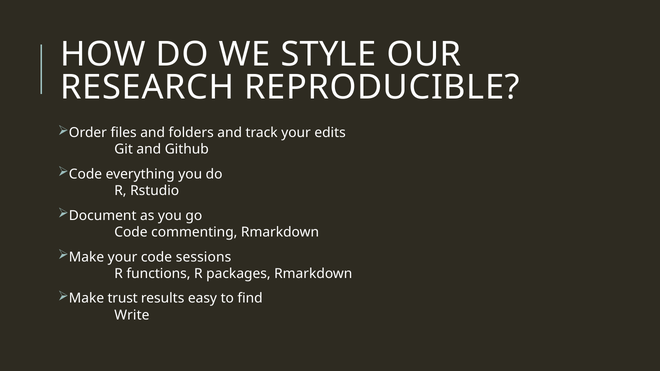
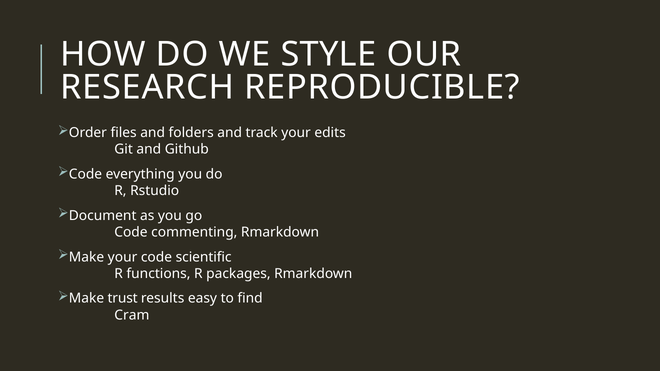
sessions: sessions -> scientific
Write: Write -> Cram
